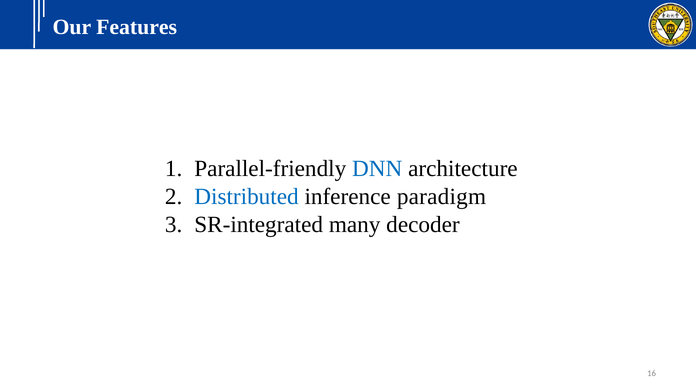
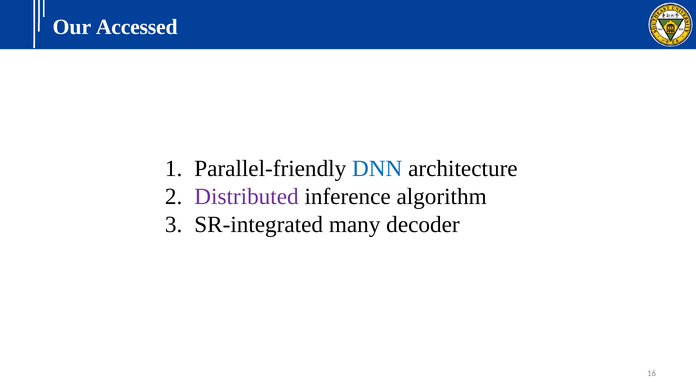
Features: Features -> Accessed
Distributed colour: blue -> purple
paradigm: paradigm -> algorithm
